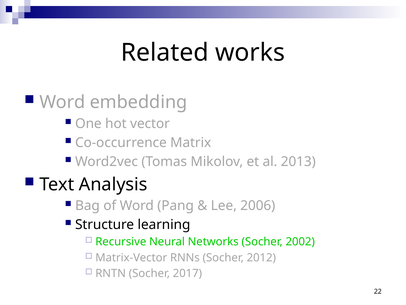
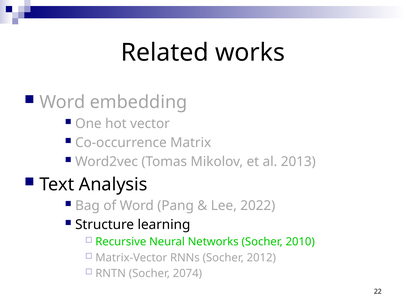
2006: 2006 -> 2022
2002: 2002 -> 2010
2017: 2017 -> 2074
